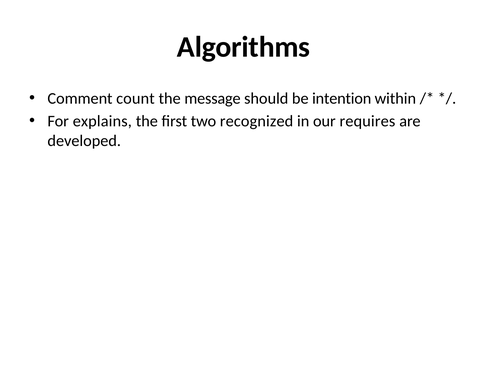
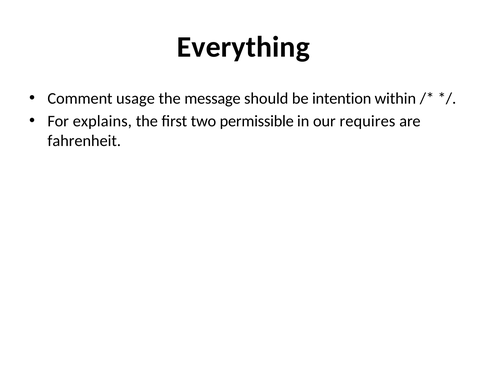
Algorithms: Algorithms -> Everything
count: count -> usage
recognized: recognized -> permissible
developed: developed -> fahrenheit
